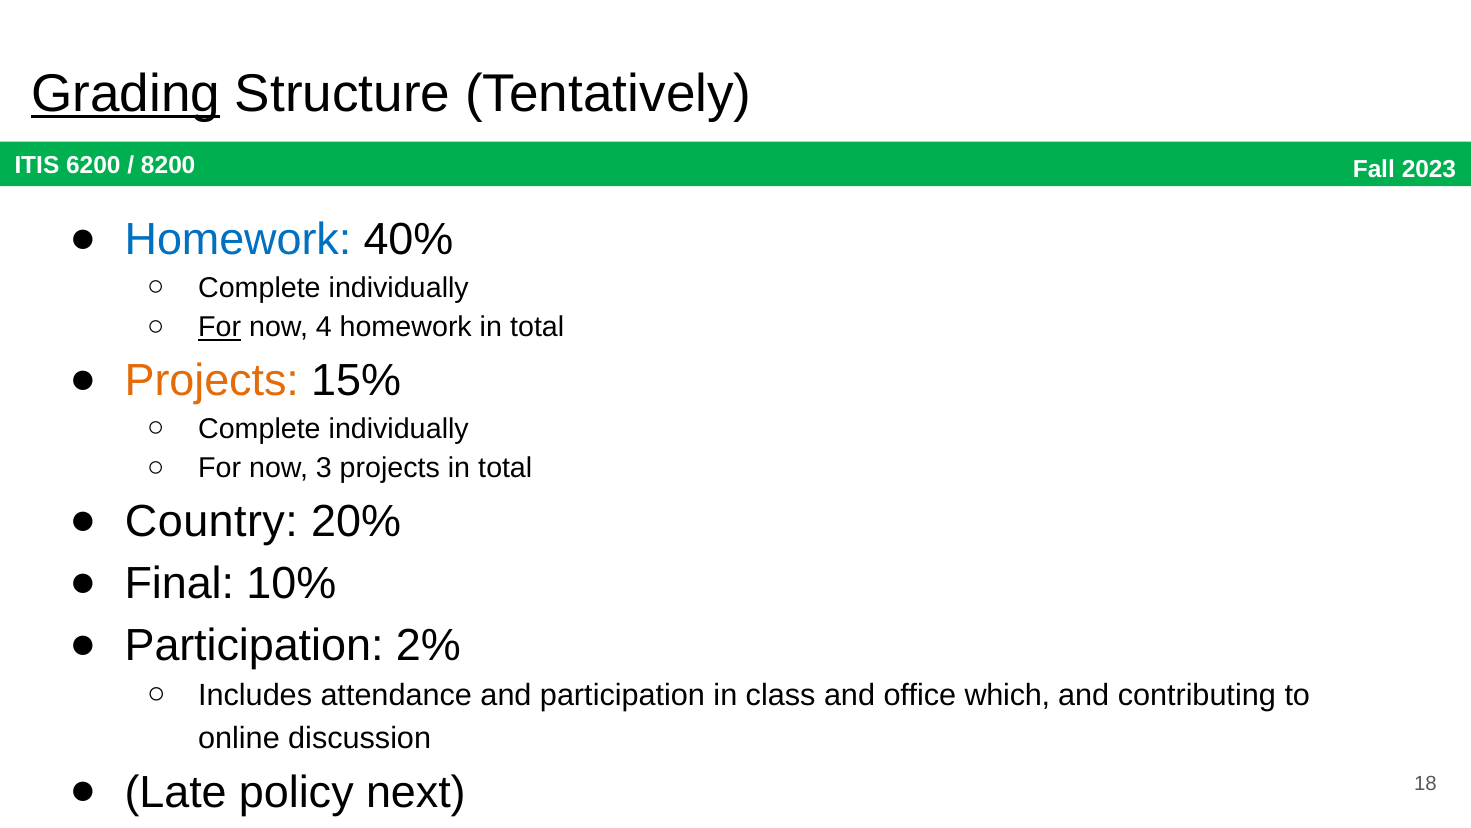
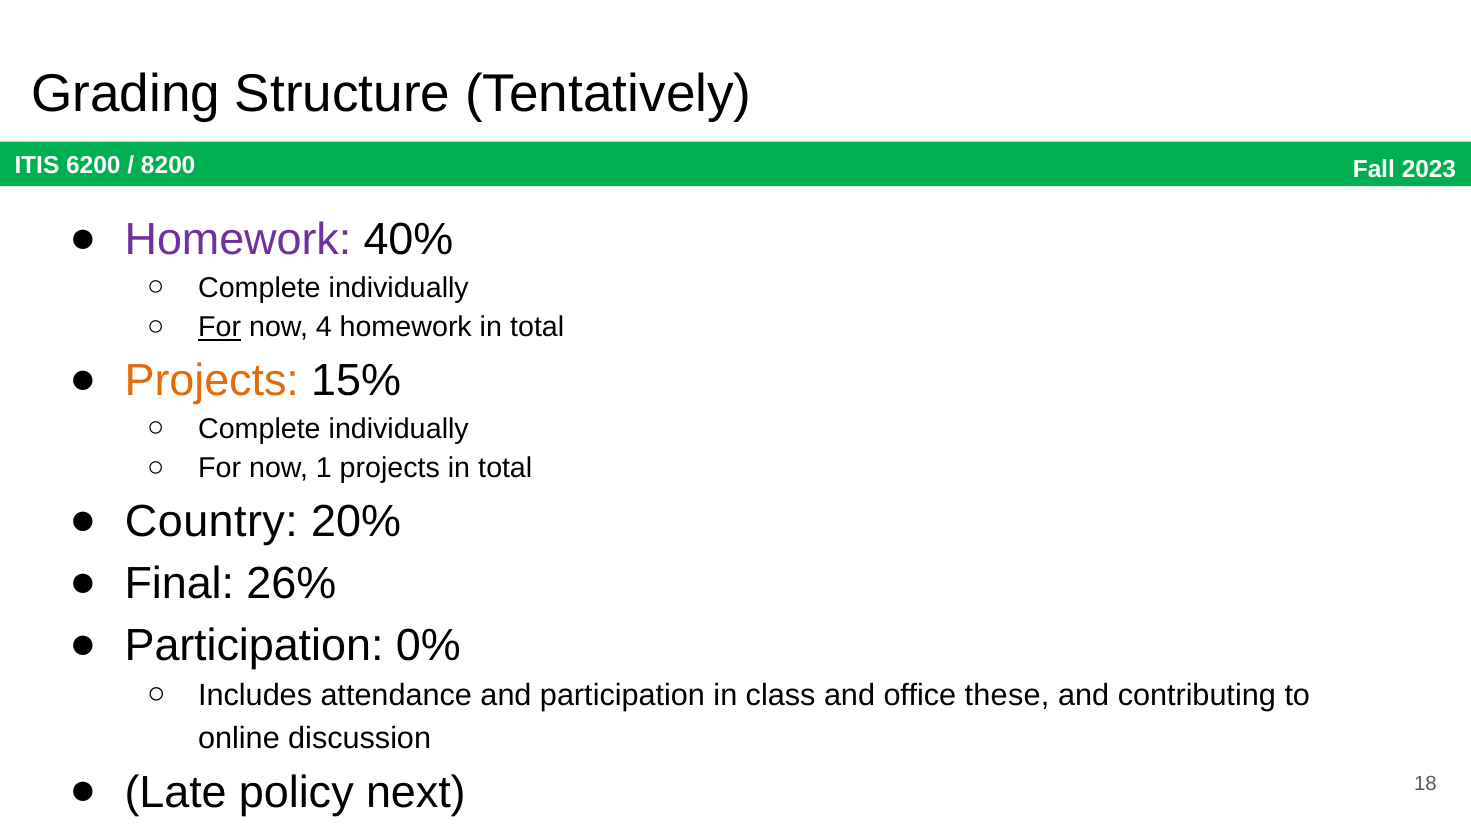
Grading underline: present -> none
Homework at (238, 239) colour: blue -> purple
3: 3 -> 1
10%: 10% -> 26%
2%: 2% -> 0%
which: which -> these
